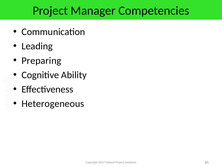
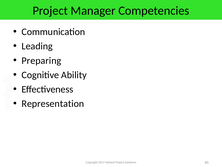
Heterogeneous: Heterogeneous -> Representation
